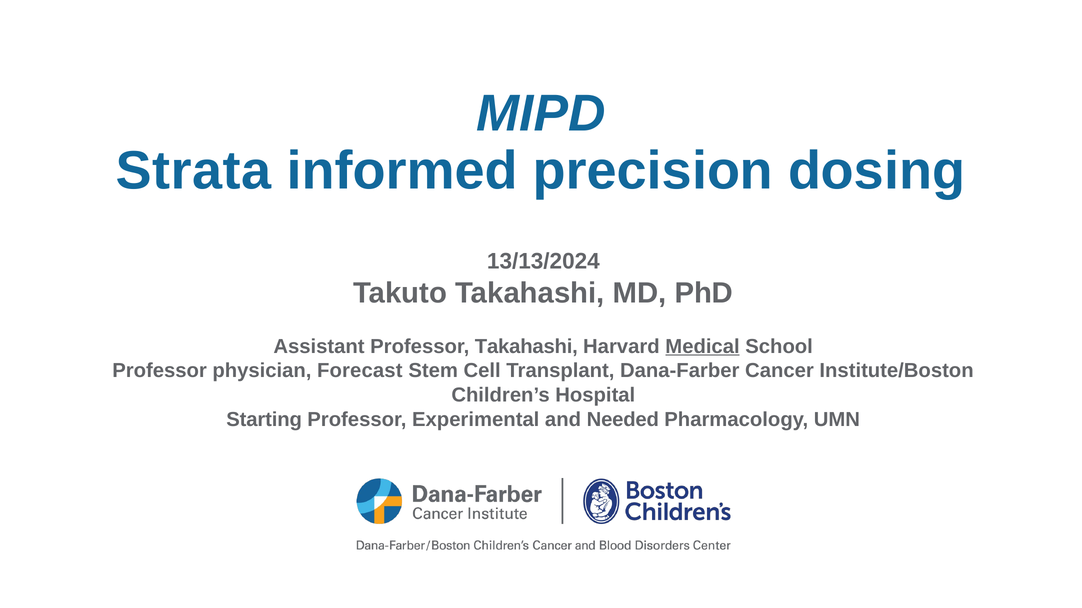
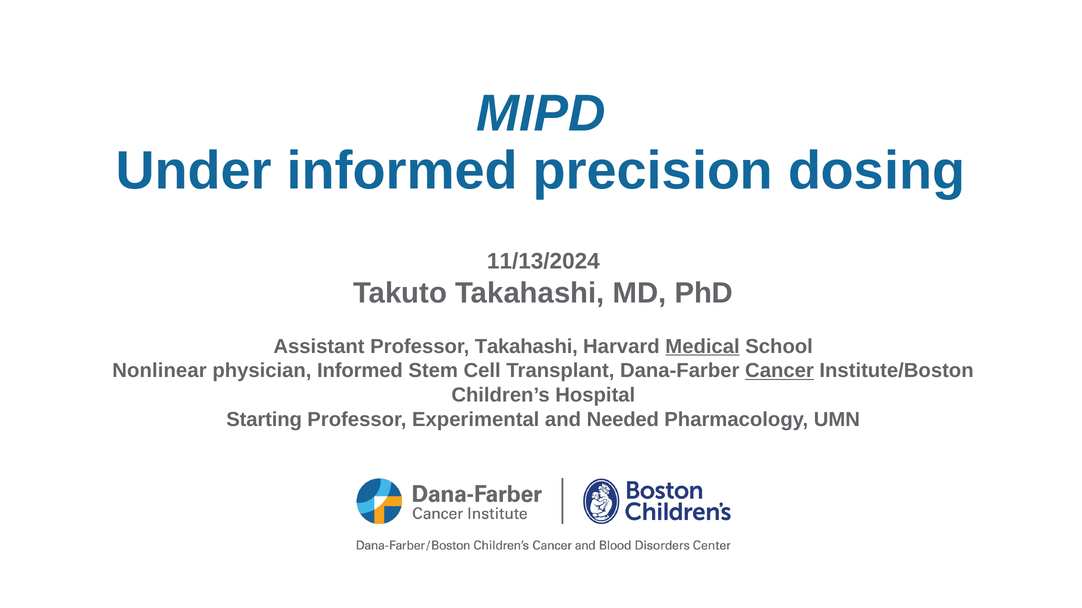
Strata: Strata -> Under
13/13/2024: 13/13/2024 -> 11/13/2024
Professor at (160, 371): Professor -> Nonlinear
physician Forecast: Forecast -> Informed
Cancer underline: none -> present
